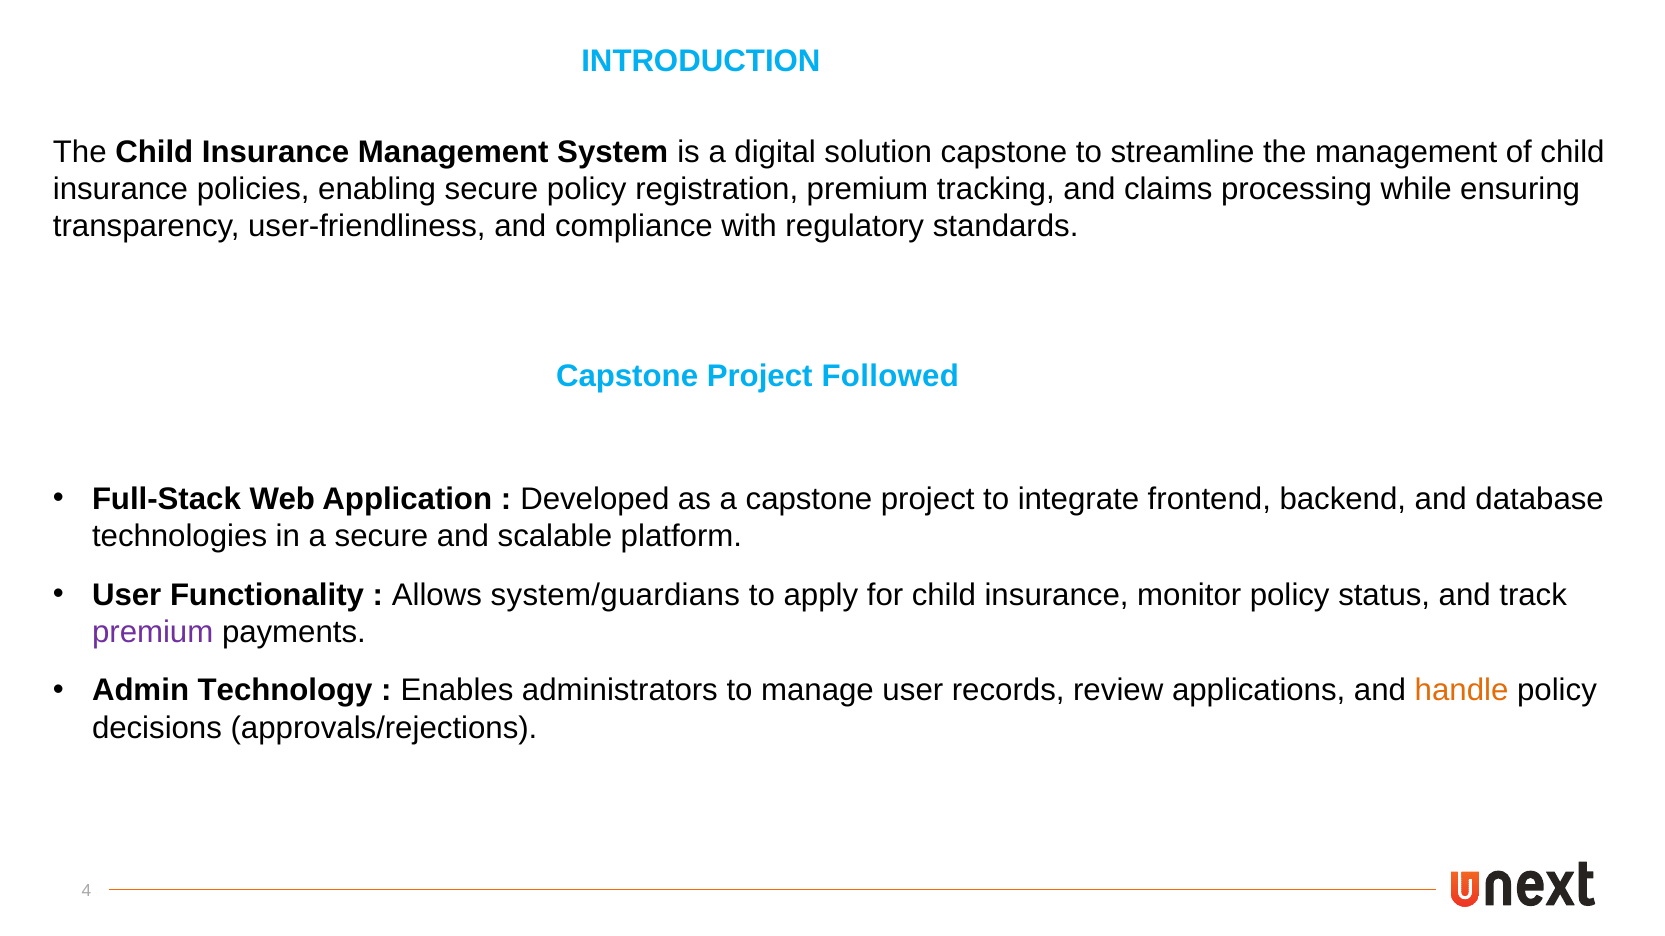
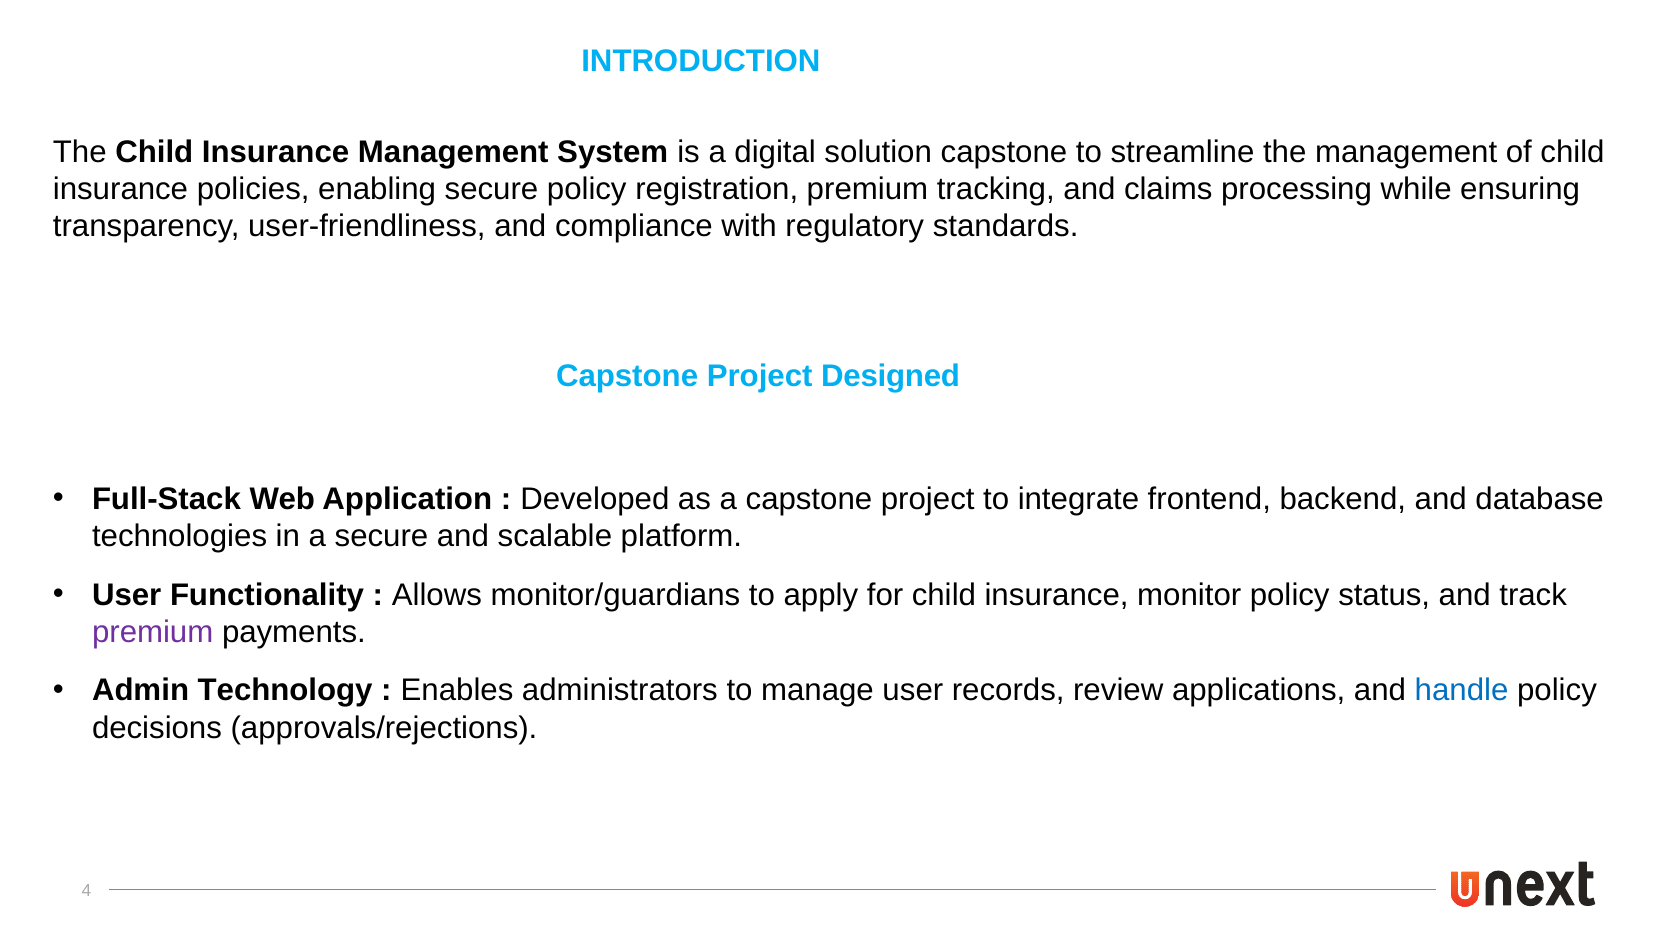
Followed: Followed -> Designed
system/guardians: system/guardians -> monitor/guardians
handle colour: orange -> blue
